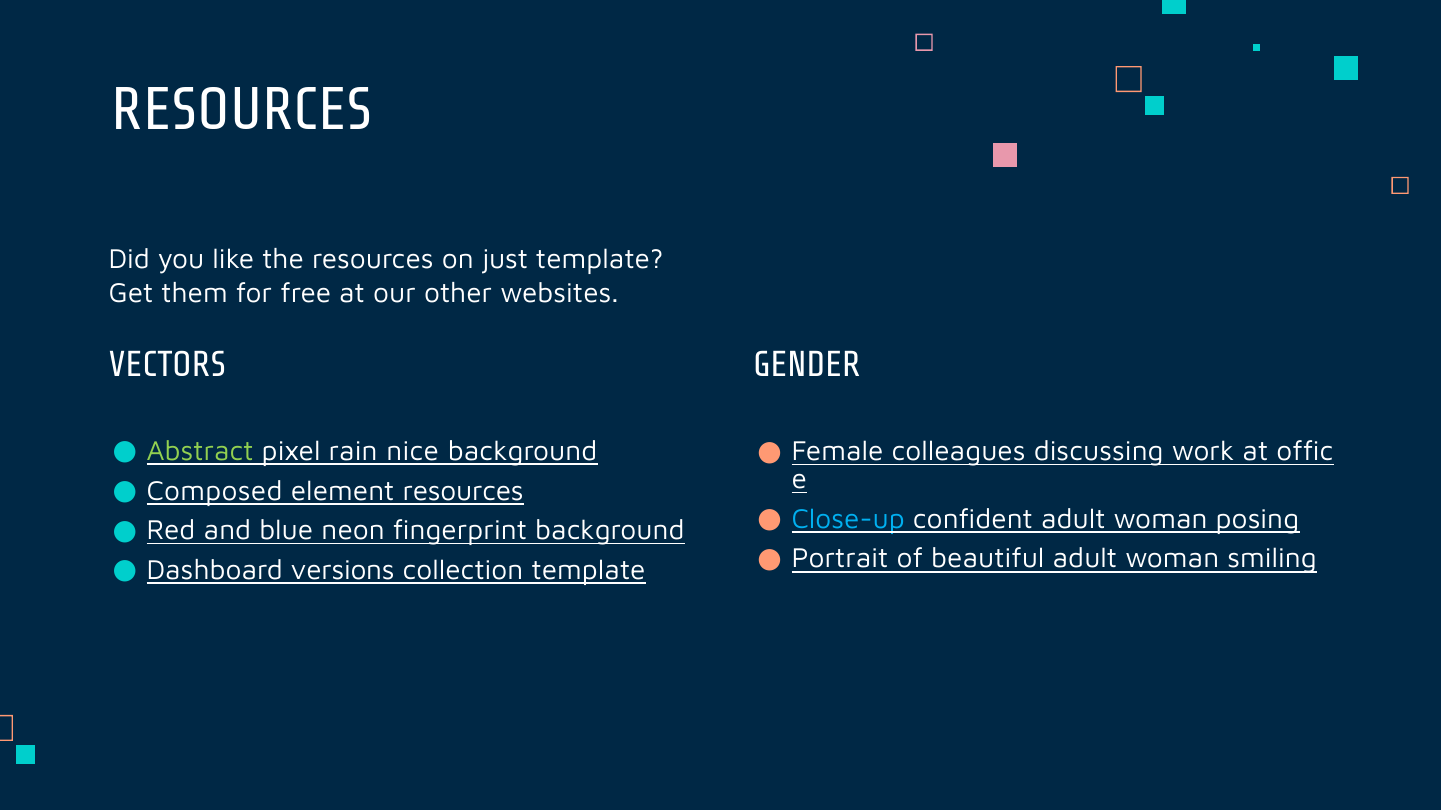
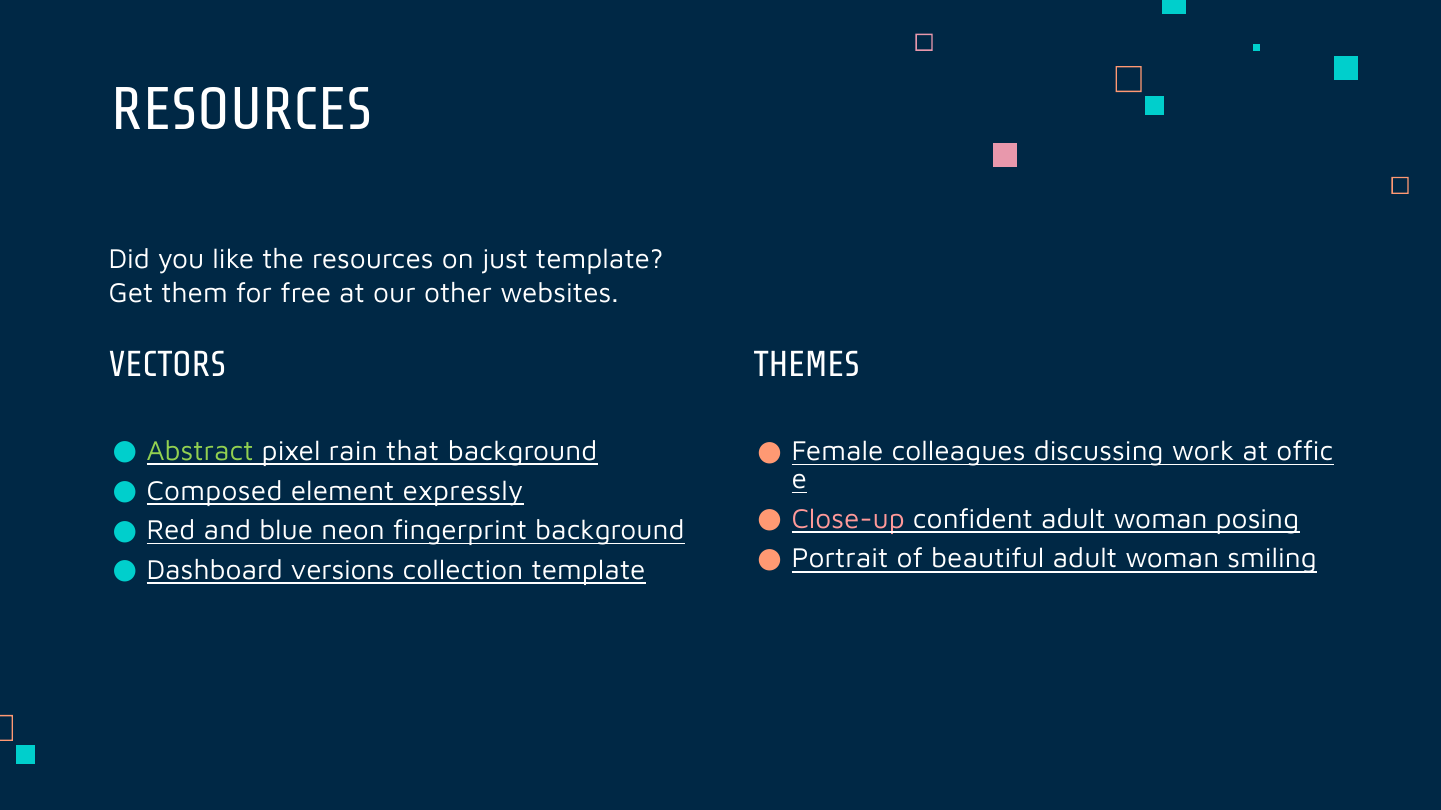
GENDER: GENDER -> THEMES
nice: nice -> that
element resources: resources -> expressly
Close-up colour: light blue -> pink
